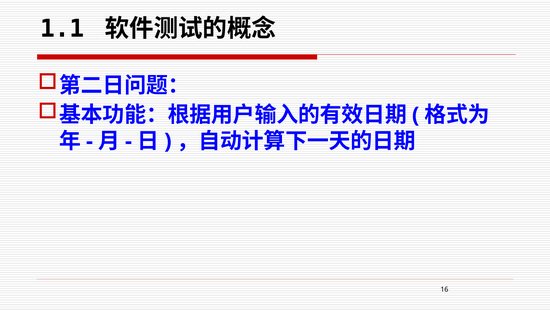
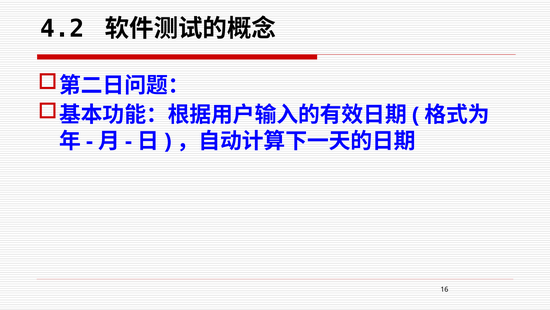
1.1: 1.1 -> 4.2
